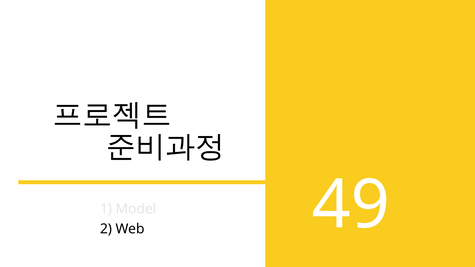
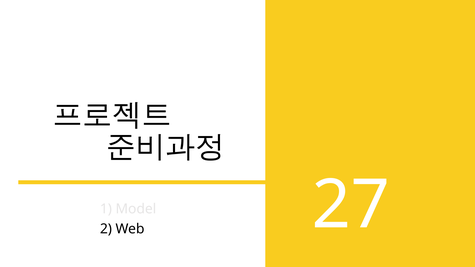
49: 49 -> 27
